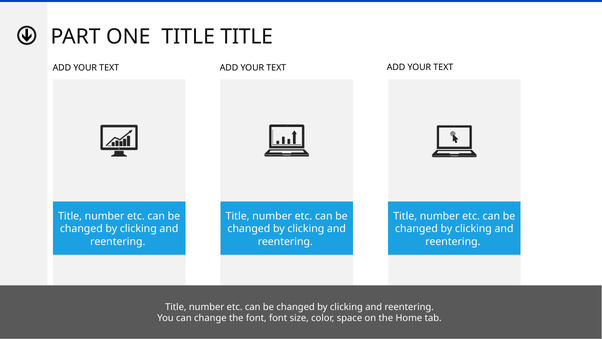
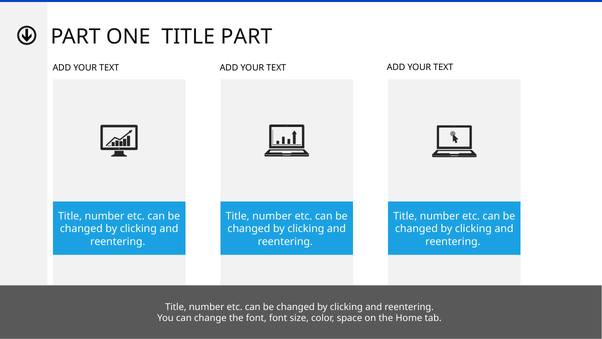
TITLE TITLE: TITLE -> PART
